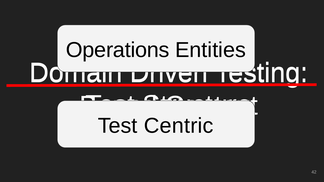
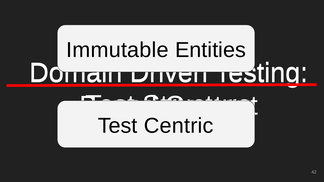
Operations: Operations -> Immutable
